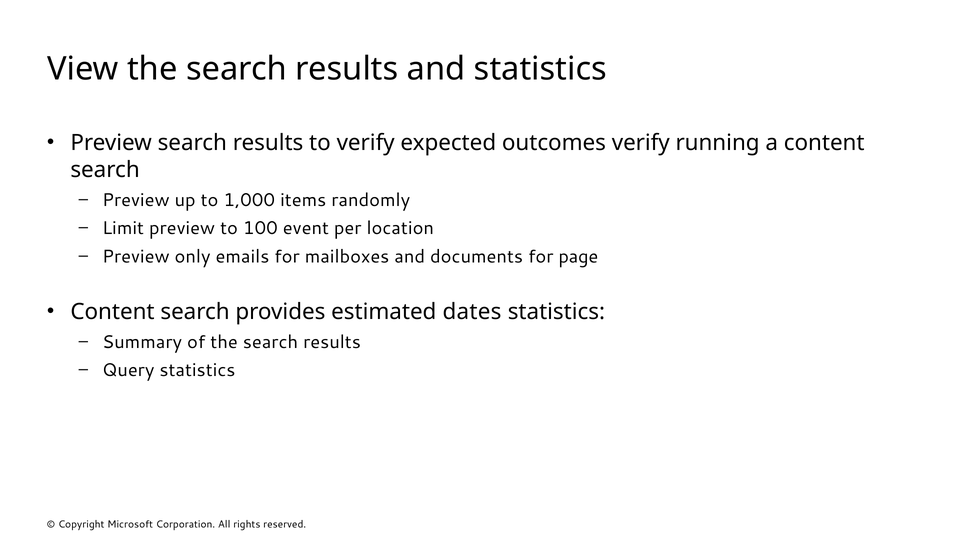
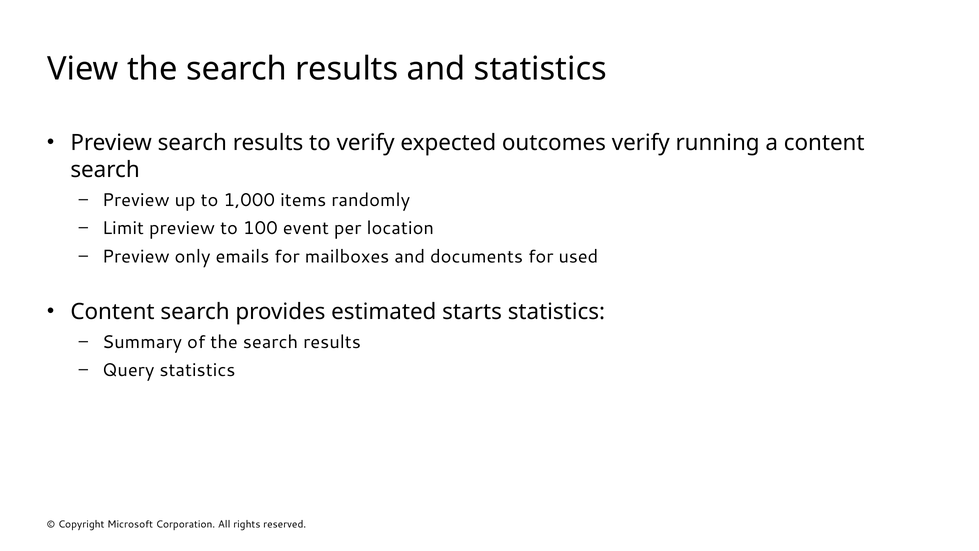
page: page -> used
dates: dates -> starts
